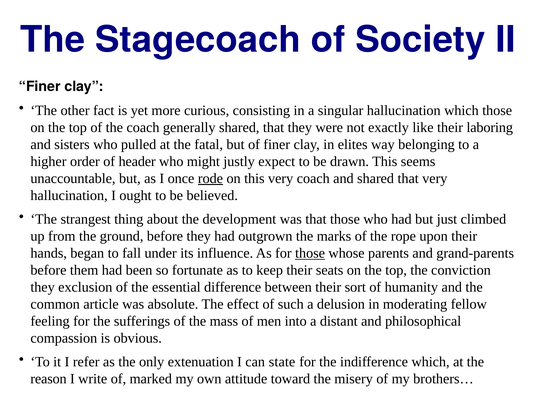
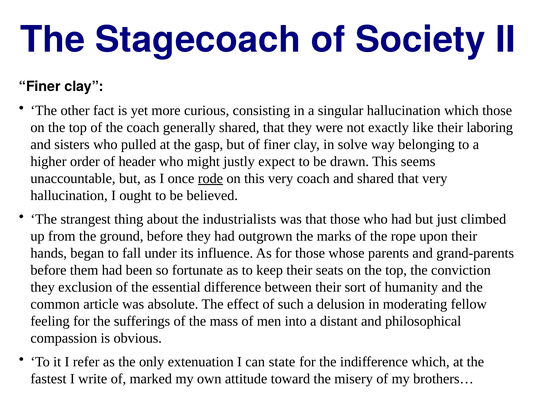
fatal: fatal -> gasp
elites: elites -> solve
development: development -> industrialists
those at (310, 253) underline: present -> none
reason: reason -> fastest
